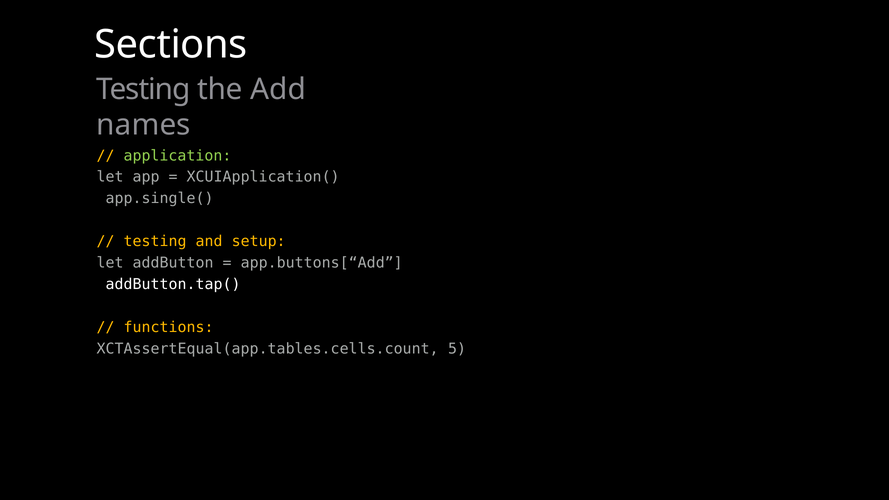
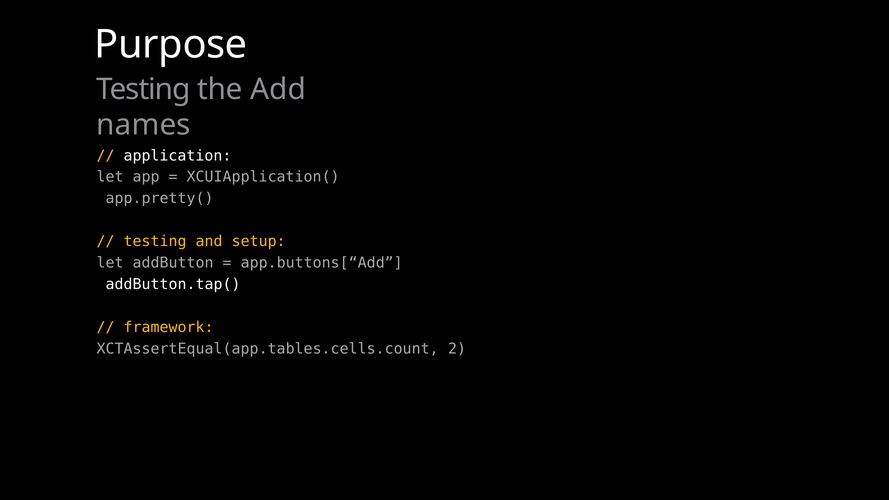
Sections: Sections -> Purpose
application colour: light green -> white
app.single(: app.single( -> app.pretty(
functions: functions -> framework
5: 5 -> 2
